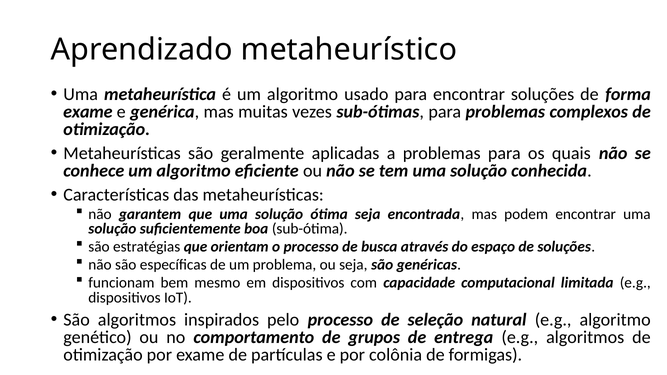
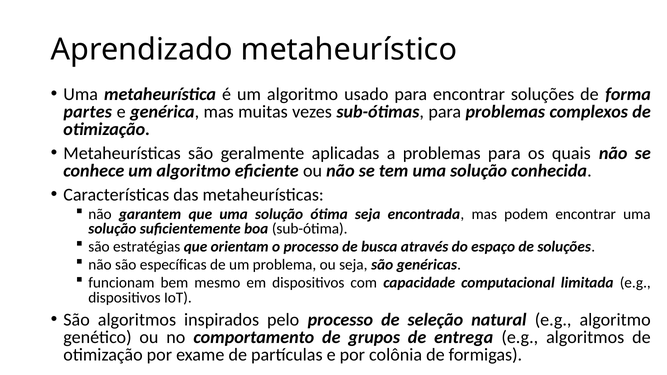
exame at (88, 112): exame -> partes
